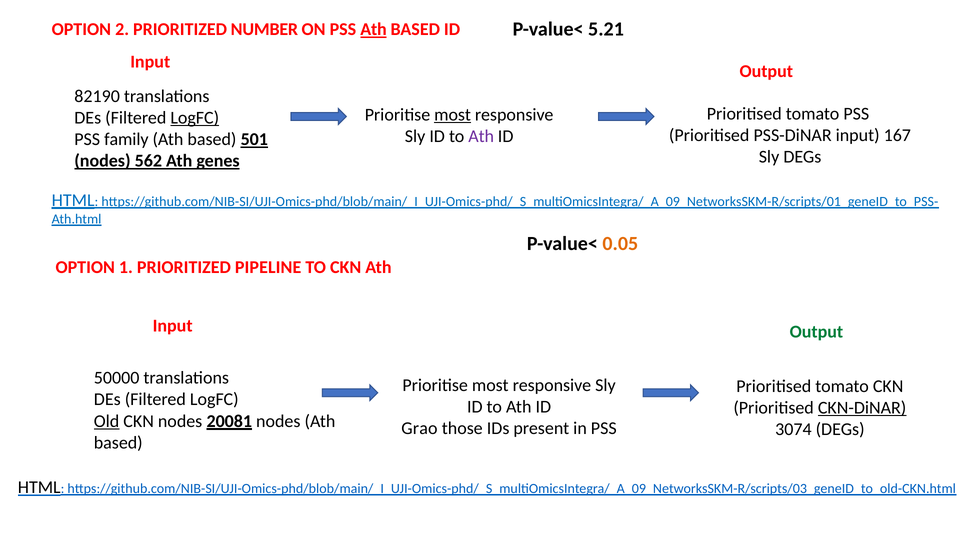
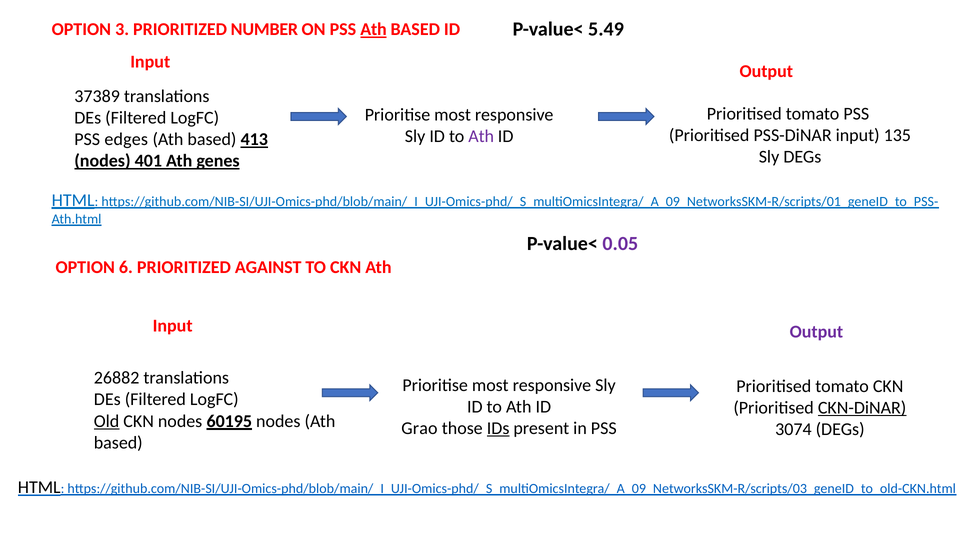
5.21: 5.21 -> 5.49
2: 2 -> 3
82190: 82190 -> 37389
most at (453, 115) underline: present -> none
LogFC at (195, 118) underline: present -> none
167: 167 -> 135
family: family -> edges
501: 501 -> 413
562: 562 -> 401
0.05 colour: orange -> purple
1: 1 -> 6
PIPELINE: PIPELINE -> AGAINST
Output at (816, 332) colour: green -> purple
50000: 50000 -> 26882
20081: 20081 -> 60195
IDs underline: none -> present
